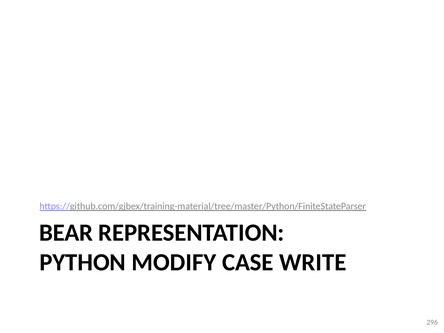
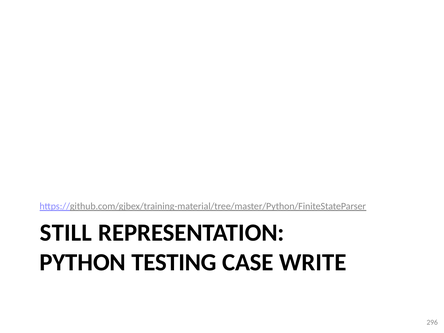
BEAR: BEAR -> STILL
MODIFY: MODIFY -> TESTING
